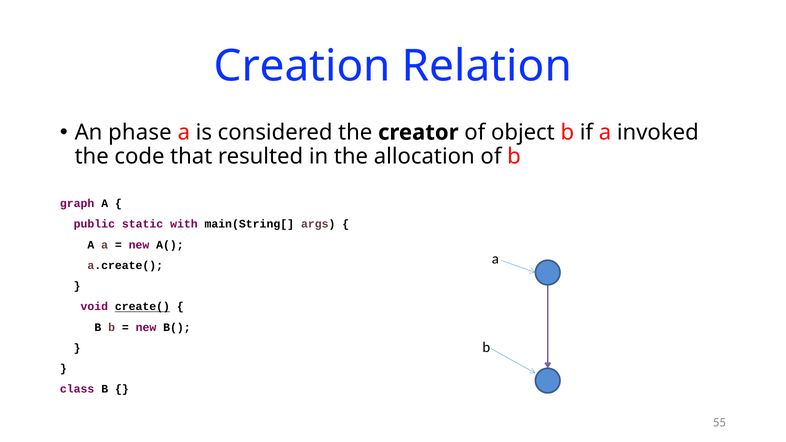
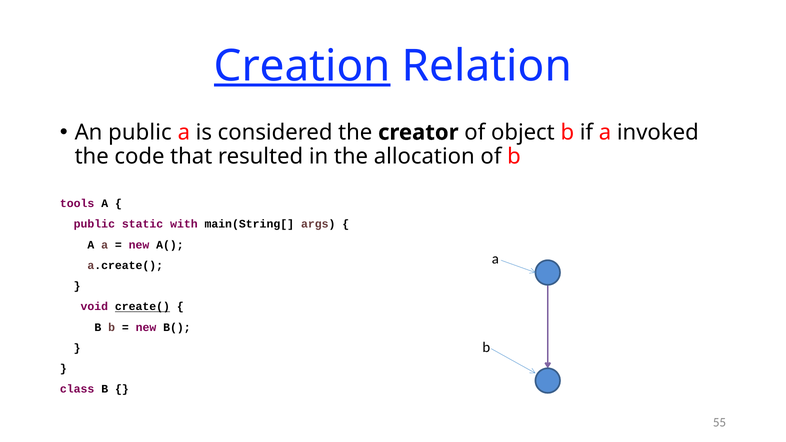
Creation underline: none -> present
An phase: phase -> public
graph: graph -> tools
